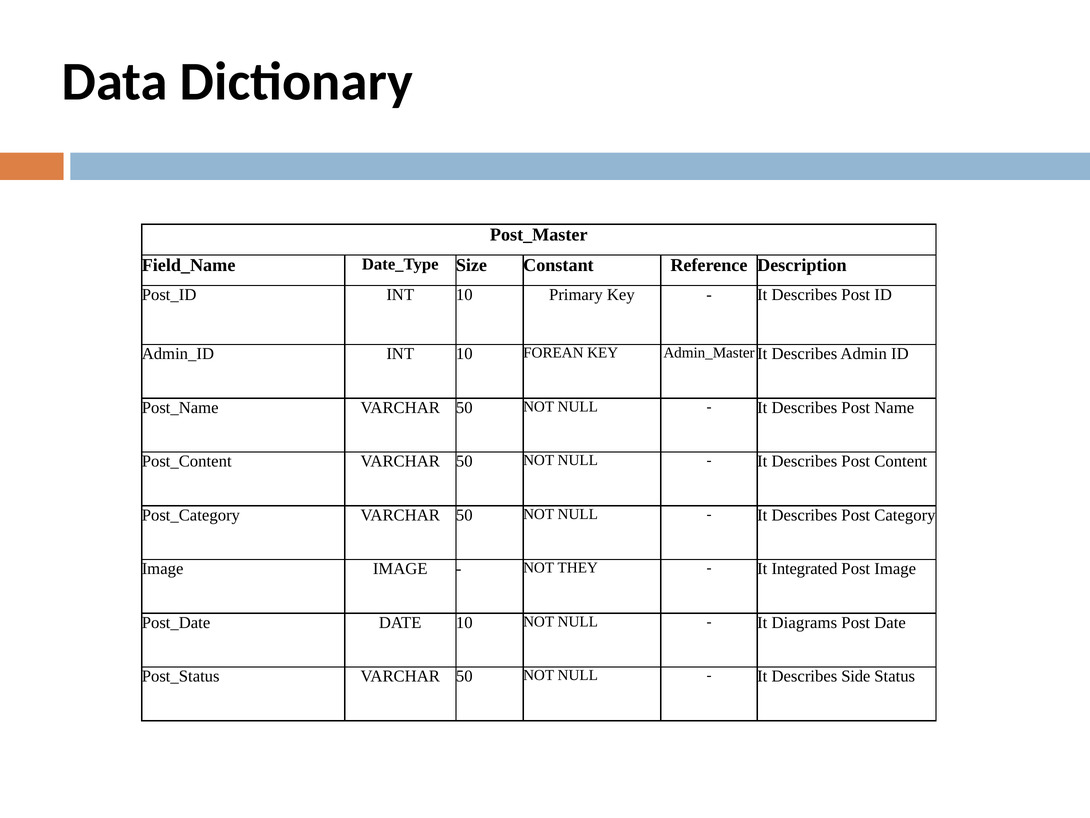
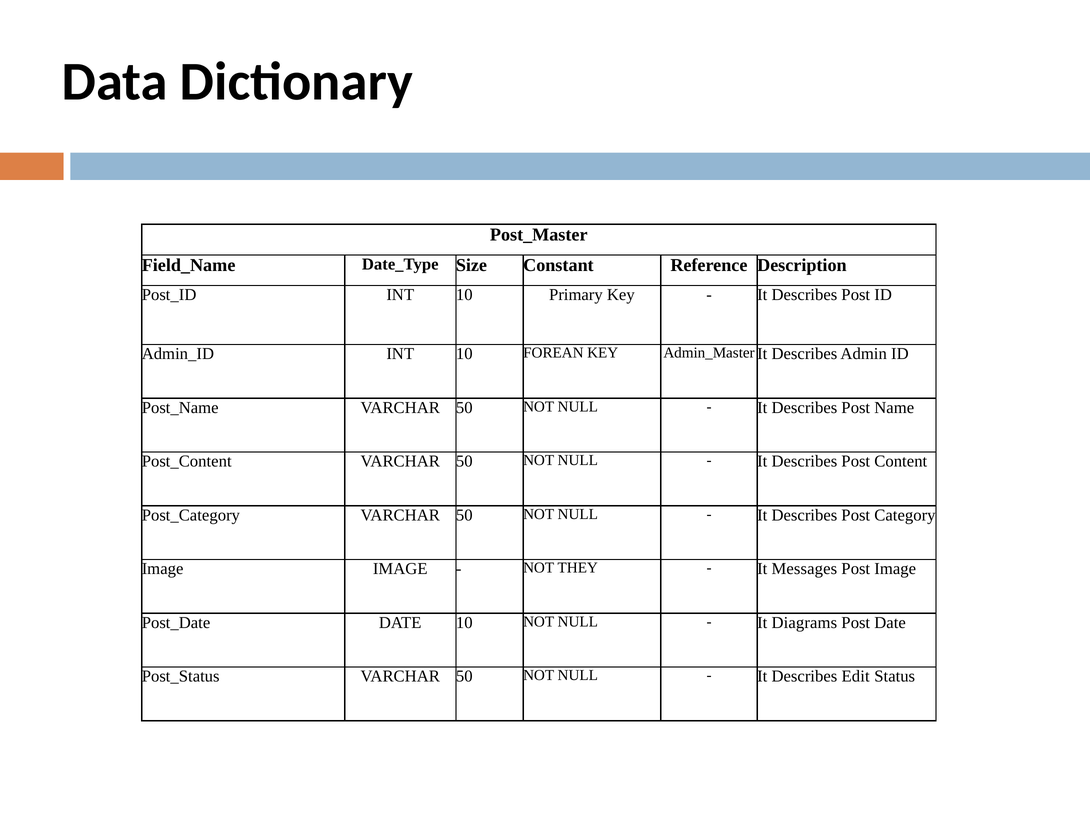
Integrated: Integrated -> Messages
Side: Side -> Edit
